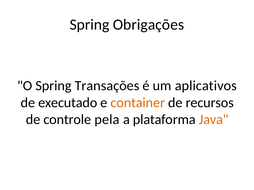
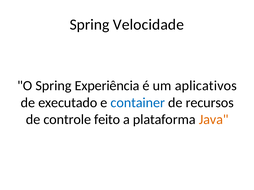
Obrigações: Obrigações -> Velocidade
Transações: Transações -> Experiência
container colour: orange -> blue
pela: pela -> feito
